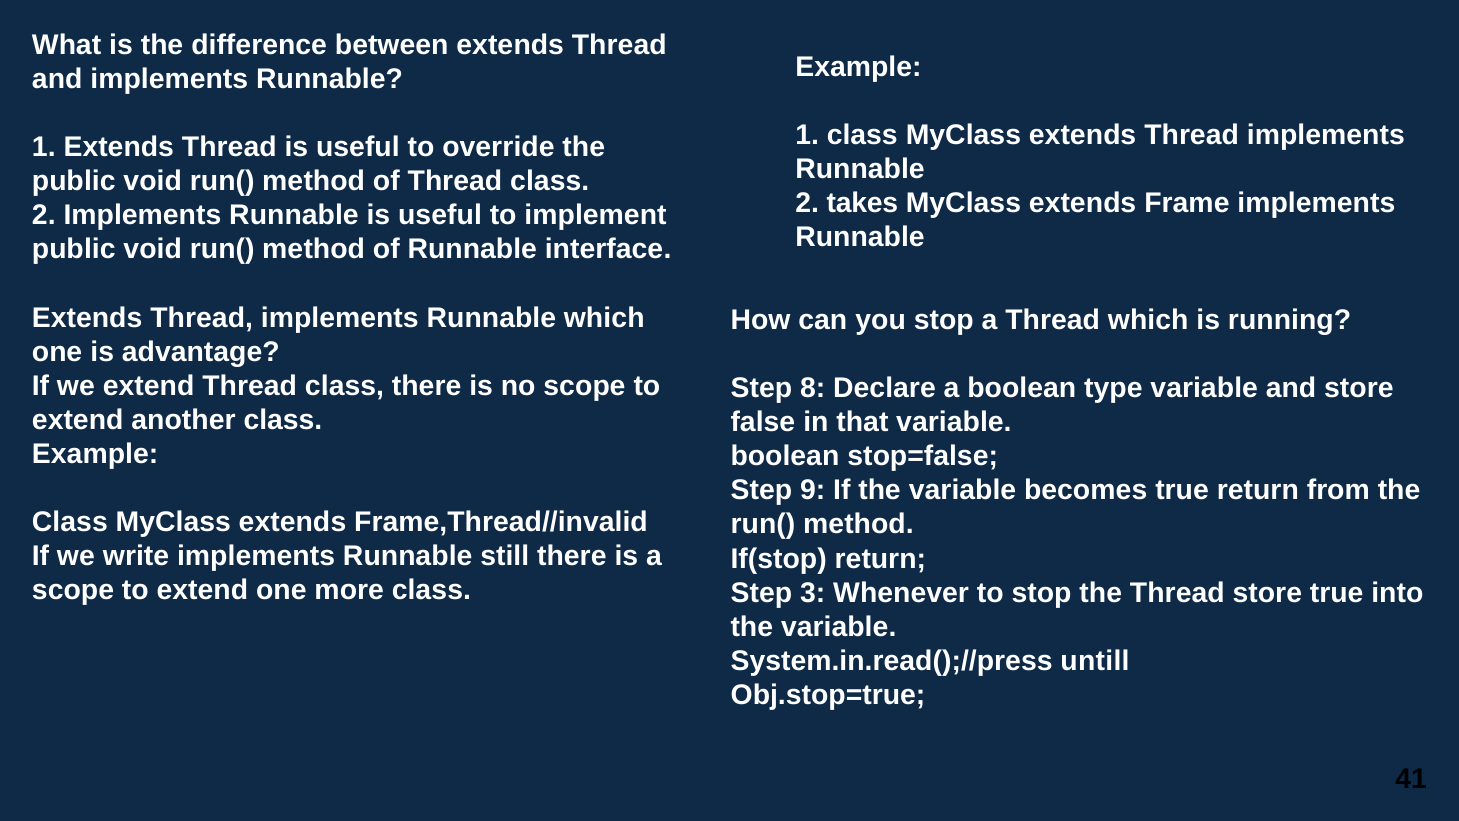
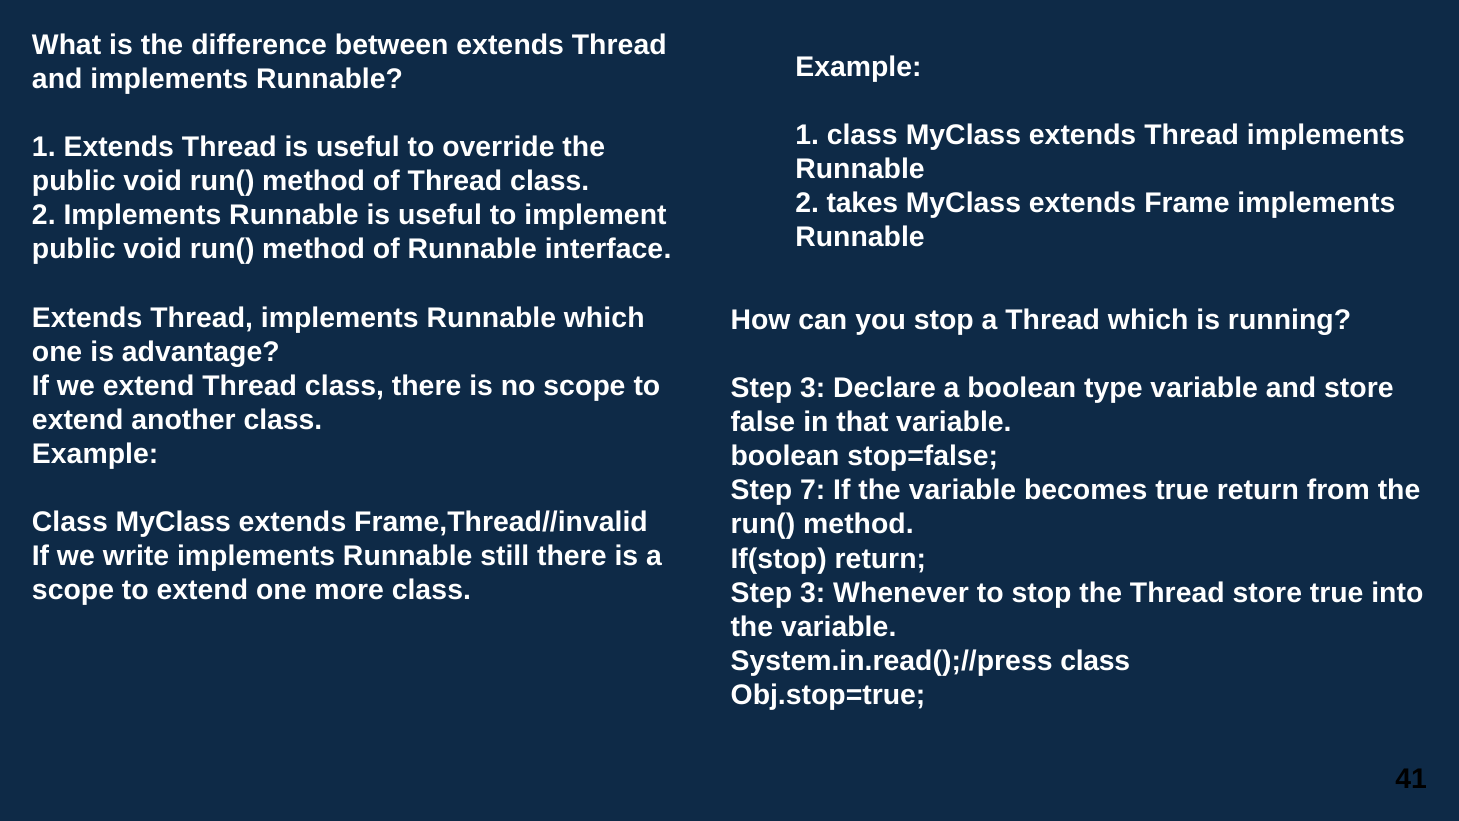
8 at (813, 388): 8 -> 3
9: 9 -> 7
System.in.read();//press untill: untill -> class
